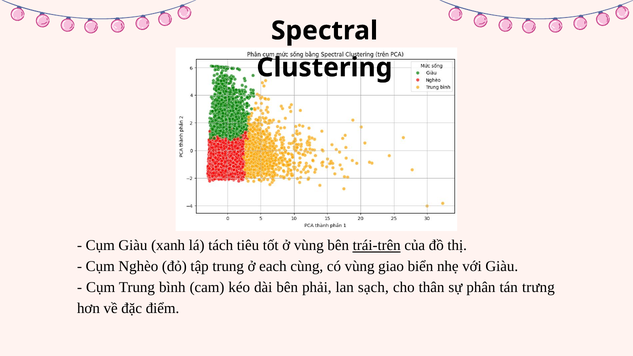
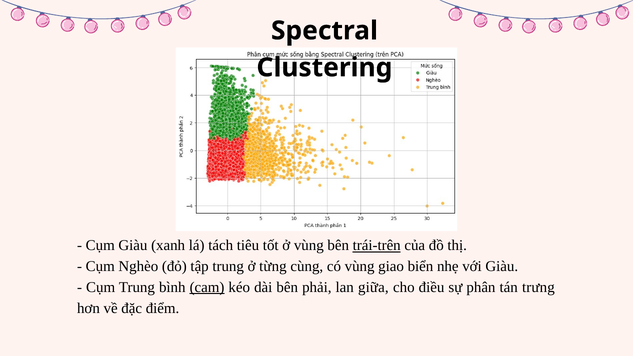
each: each -> từng
cam underline: none -> present
sạch: sạch -> giữa
thân: thân -> điều
